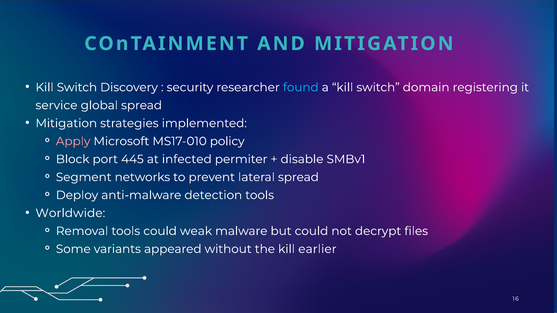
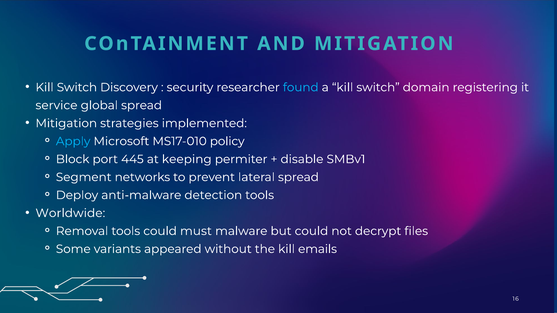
Apply colour: pink -> light blue
infected: infected -> keeping
weak: weak -> must
earlier: earlier -> emails
